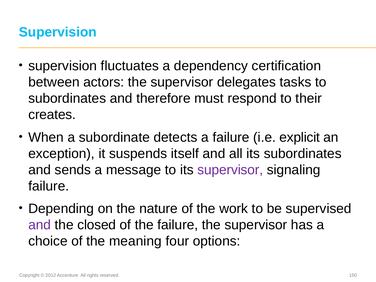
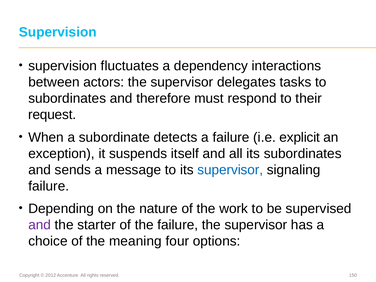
certification: certification -> interactions
creates: creates -> request
supervisor at (230, 170) colour: purple -> blue
closed: closed -> starter
